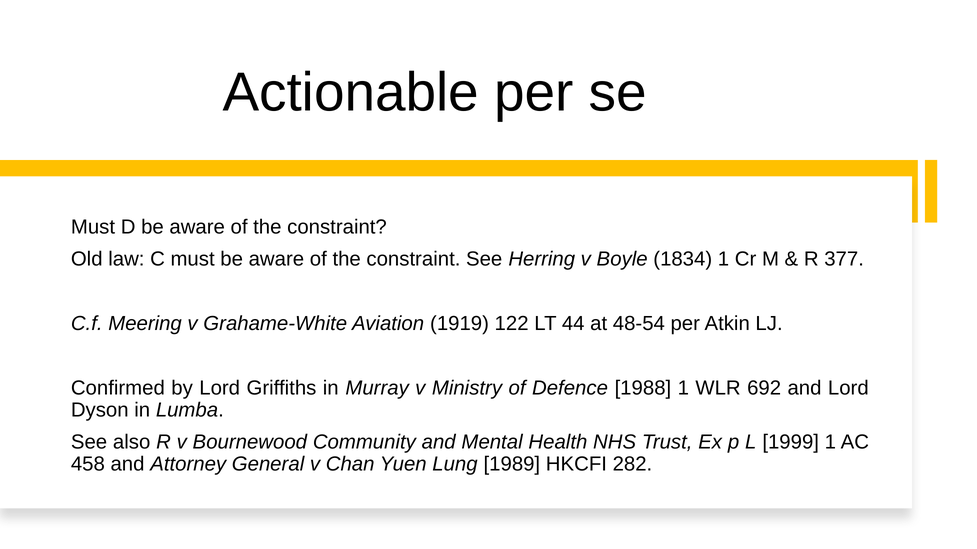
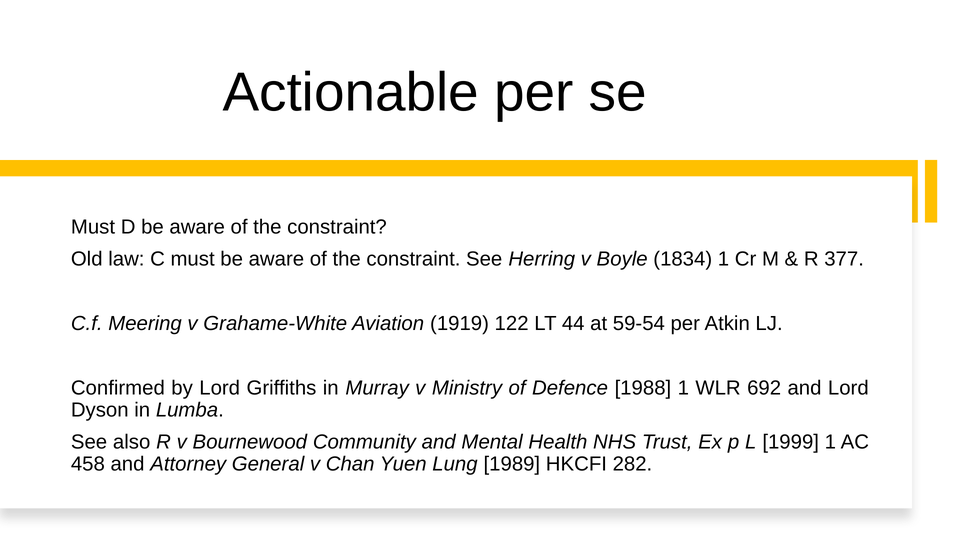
48-54: 48-54 -> 59-54
